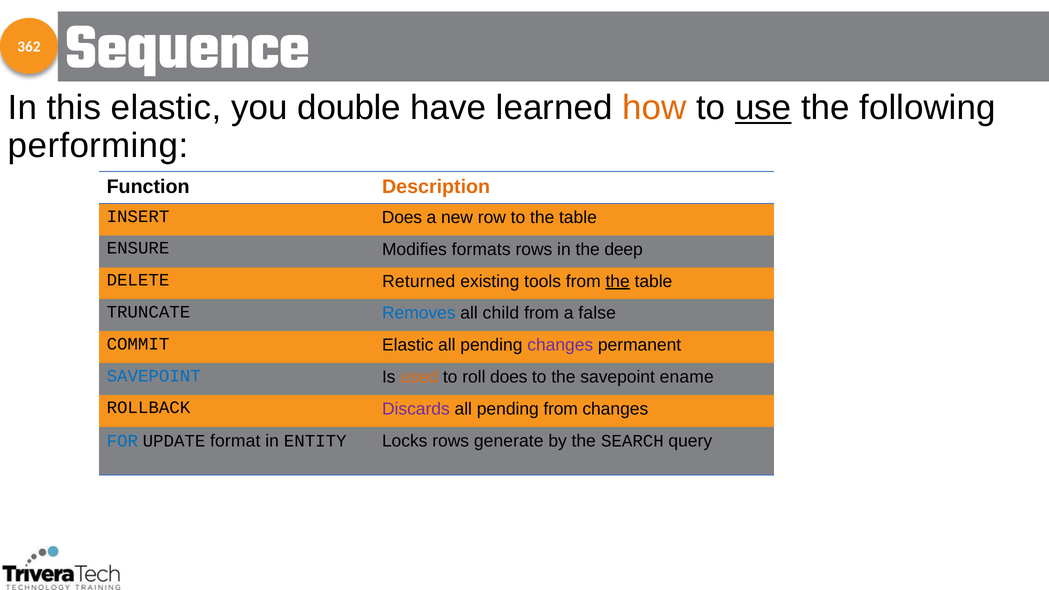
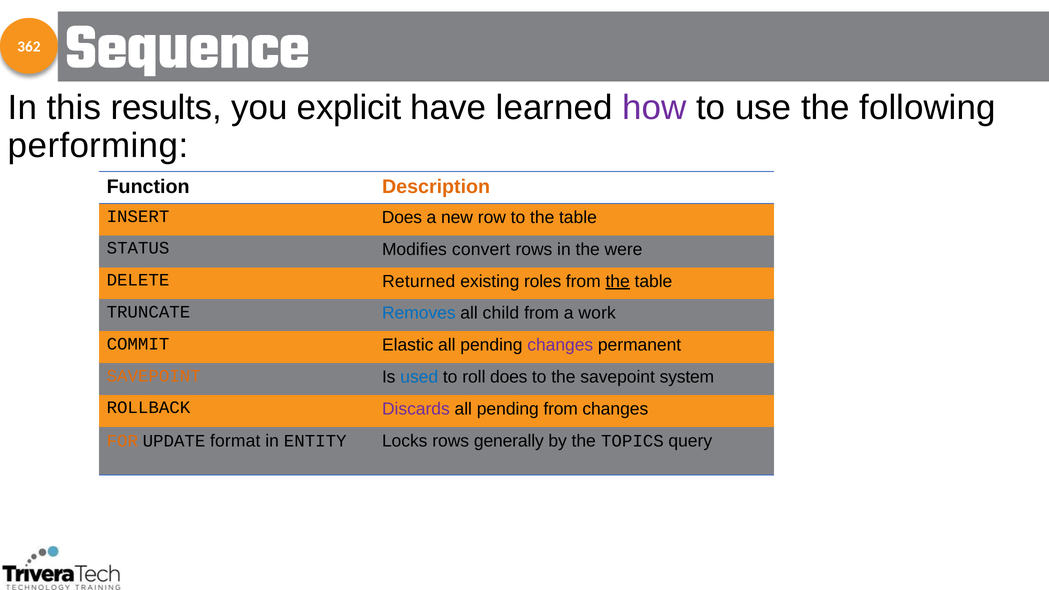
this elastic: elastic -> results
double: double -> explicit
how colour: orange -> purple
use underline: present -> none
ENSURE: ENSURE -> STATUS
formats: formats -> convert
deep: deep -> were
tools: tools -> roles
false: false -> work
SAVEPOINT at (154, 376) colour: blue -> orange
used colour: orange -> blue
ename: ename -> system
FOR colour: blue -> orange
generate: generate -> generally
SEARCH: SEARCH -> TOPICS
